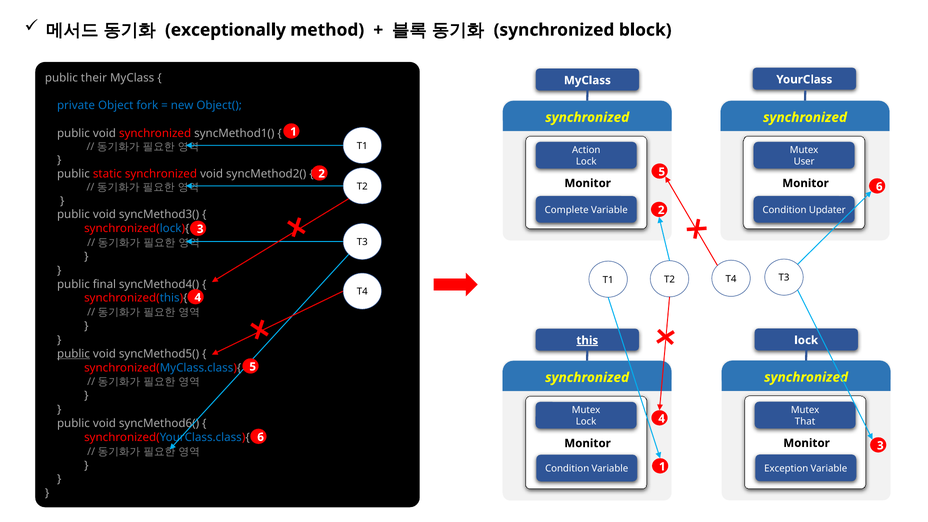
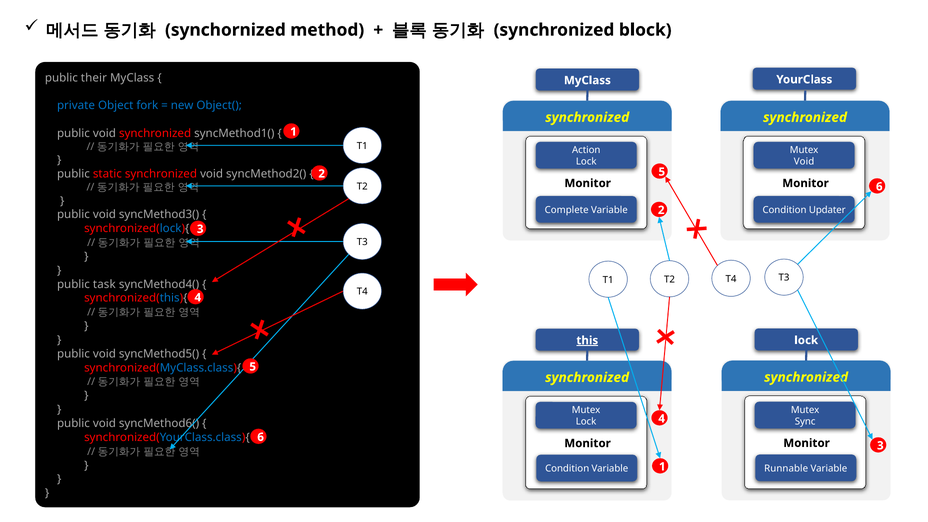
exceptionally: exceptionally -> synchornized
User at (804, 162): User -> Void
final: final -> task
public at (73, 354) underline: present -> none
That: That -> Sync
Exception: Exception -> Runnable
